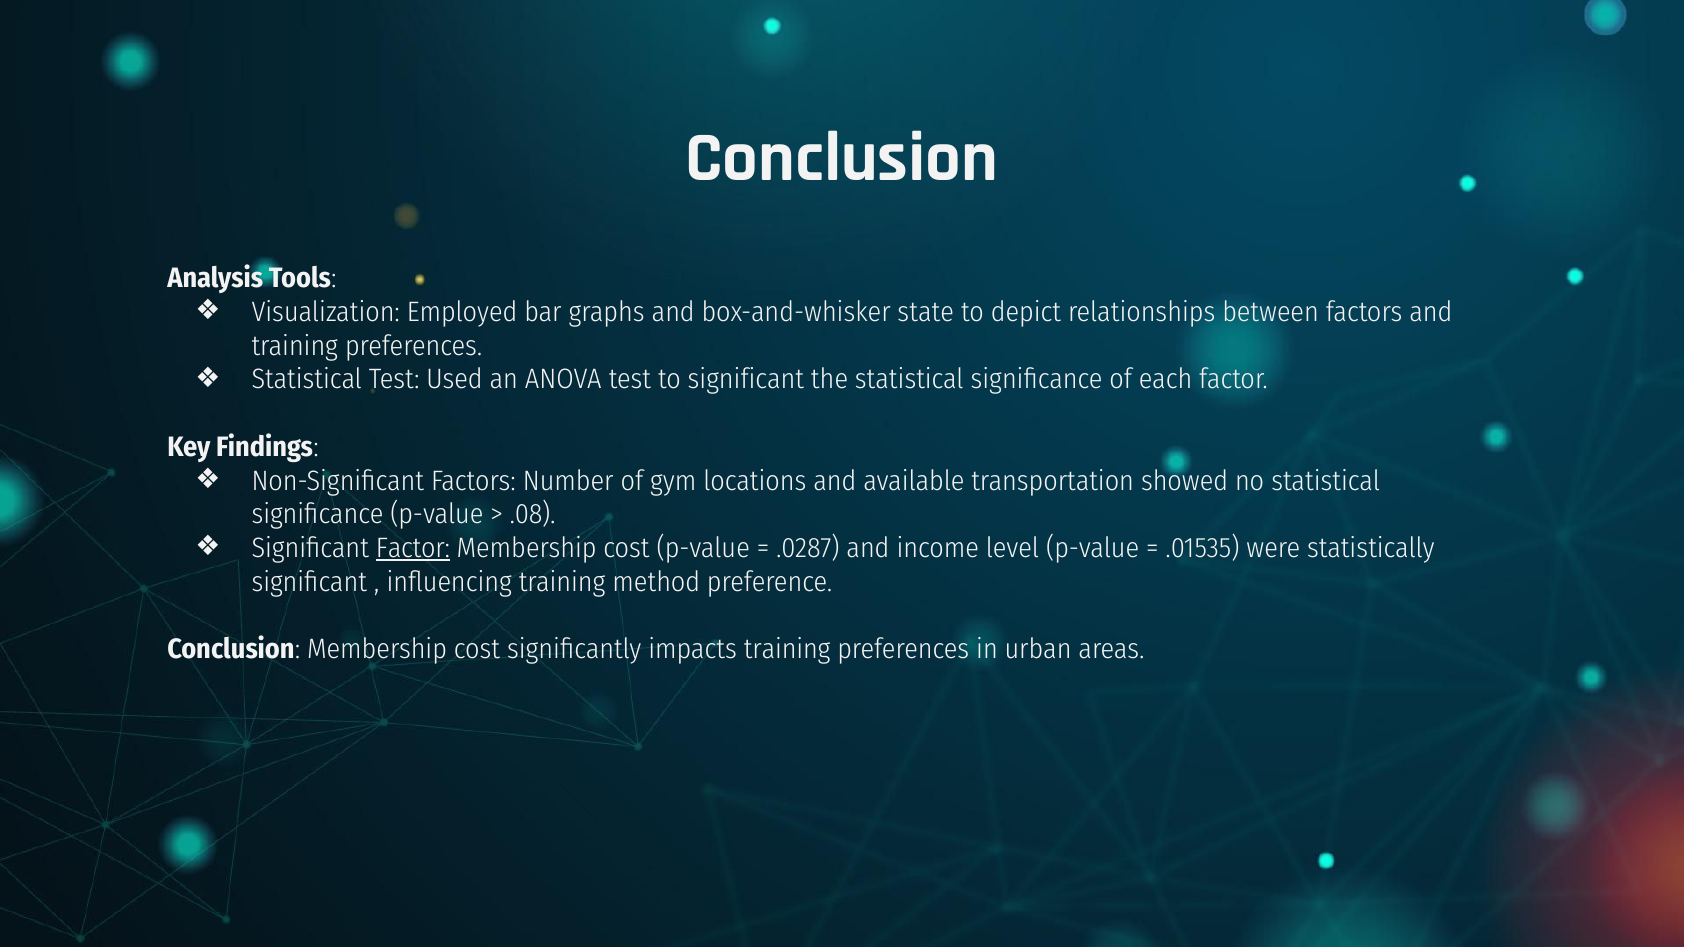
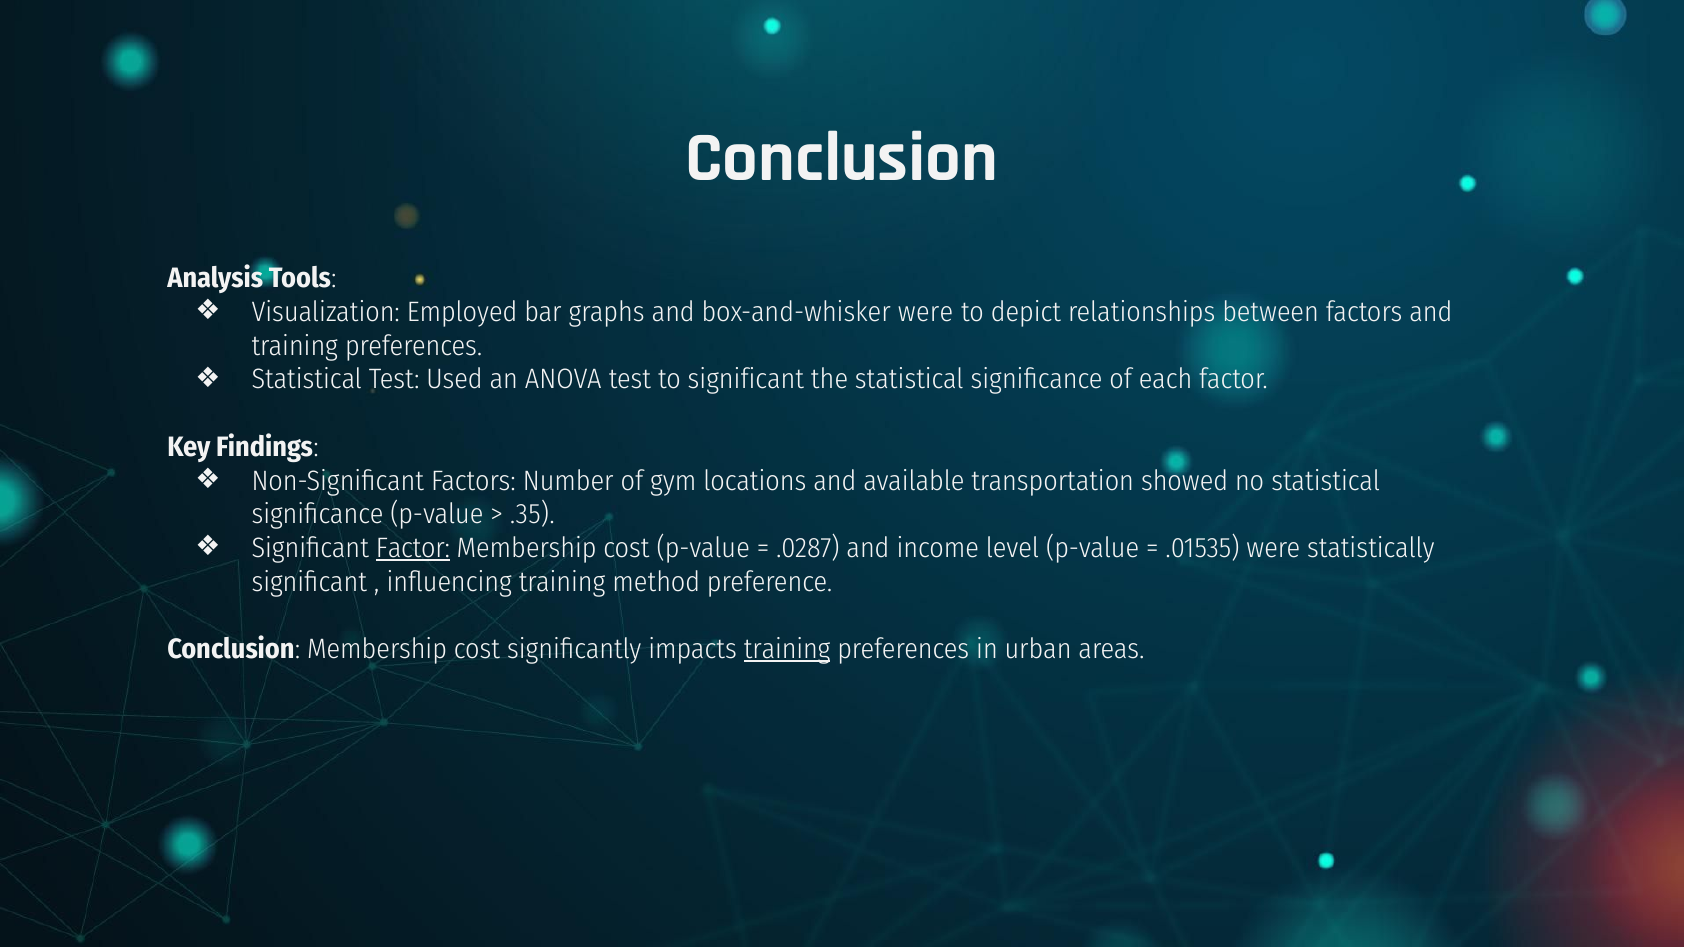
box-and-whisker state: state -> were
.08: .08 -> .35
training at (787, 649) underline: none -> present
